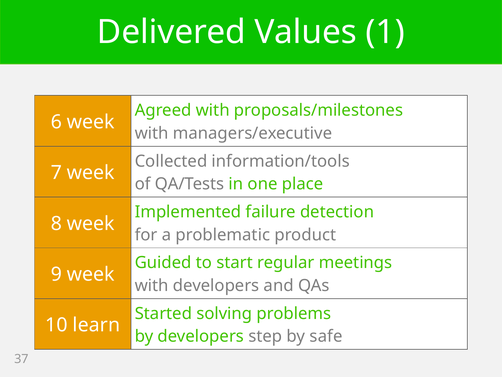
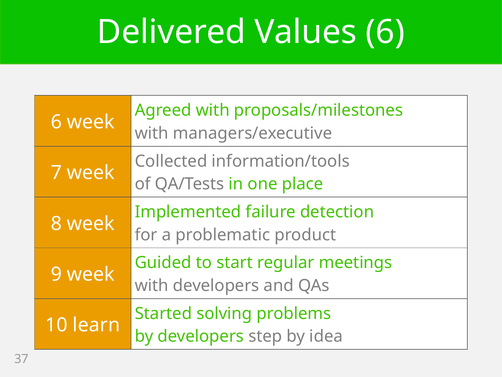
Values 1: 1 -> 6
safe: safe -> idea
